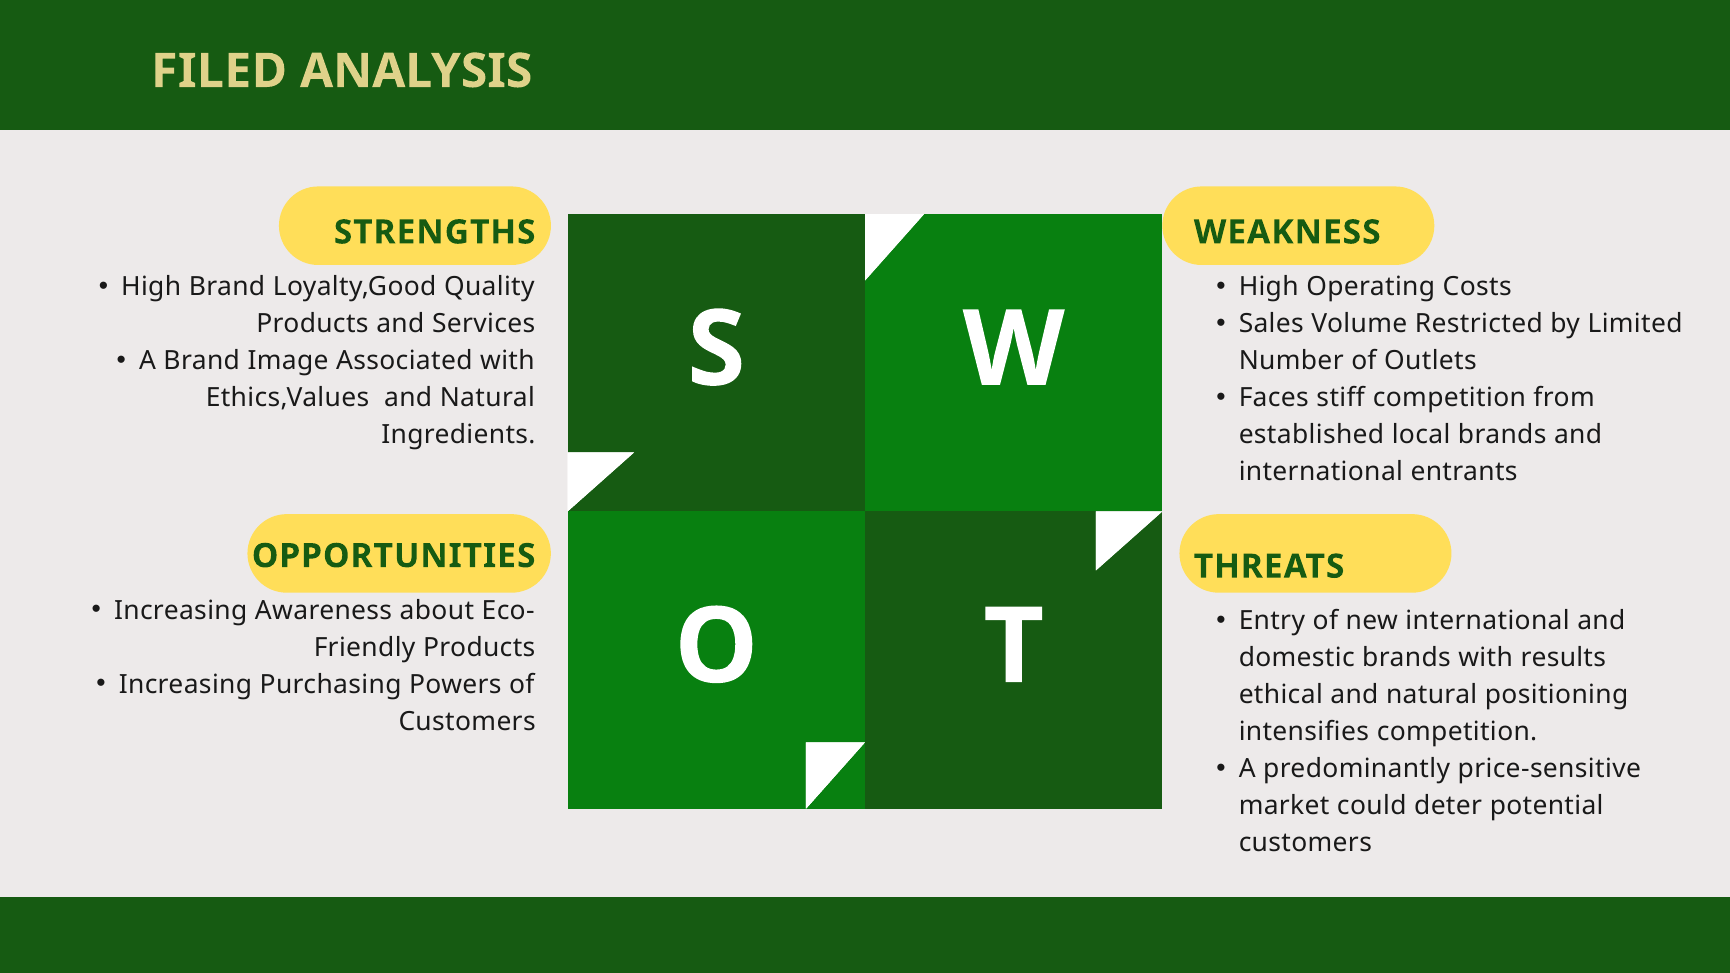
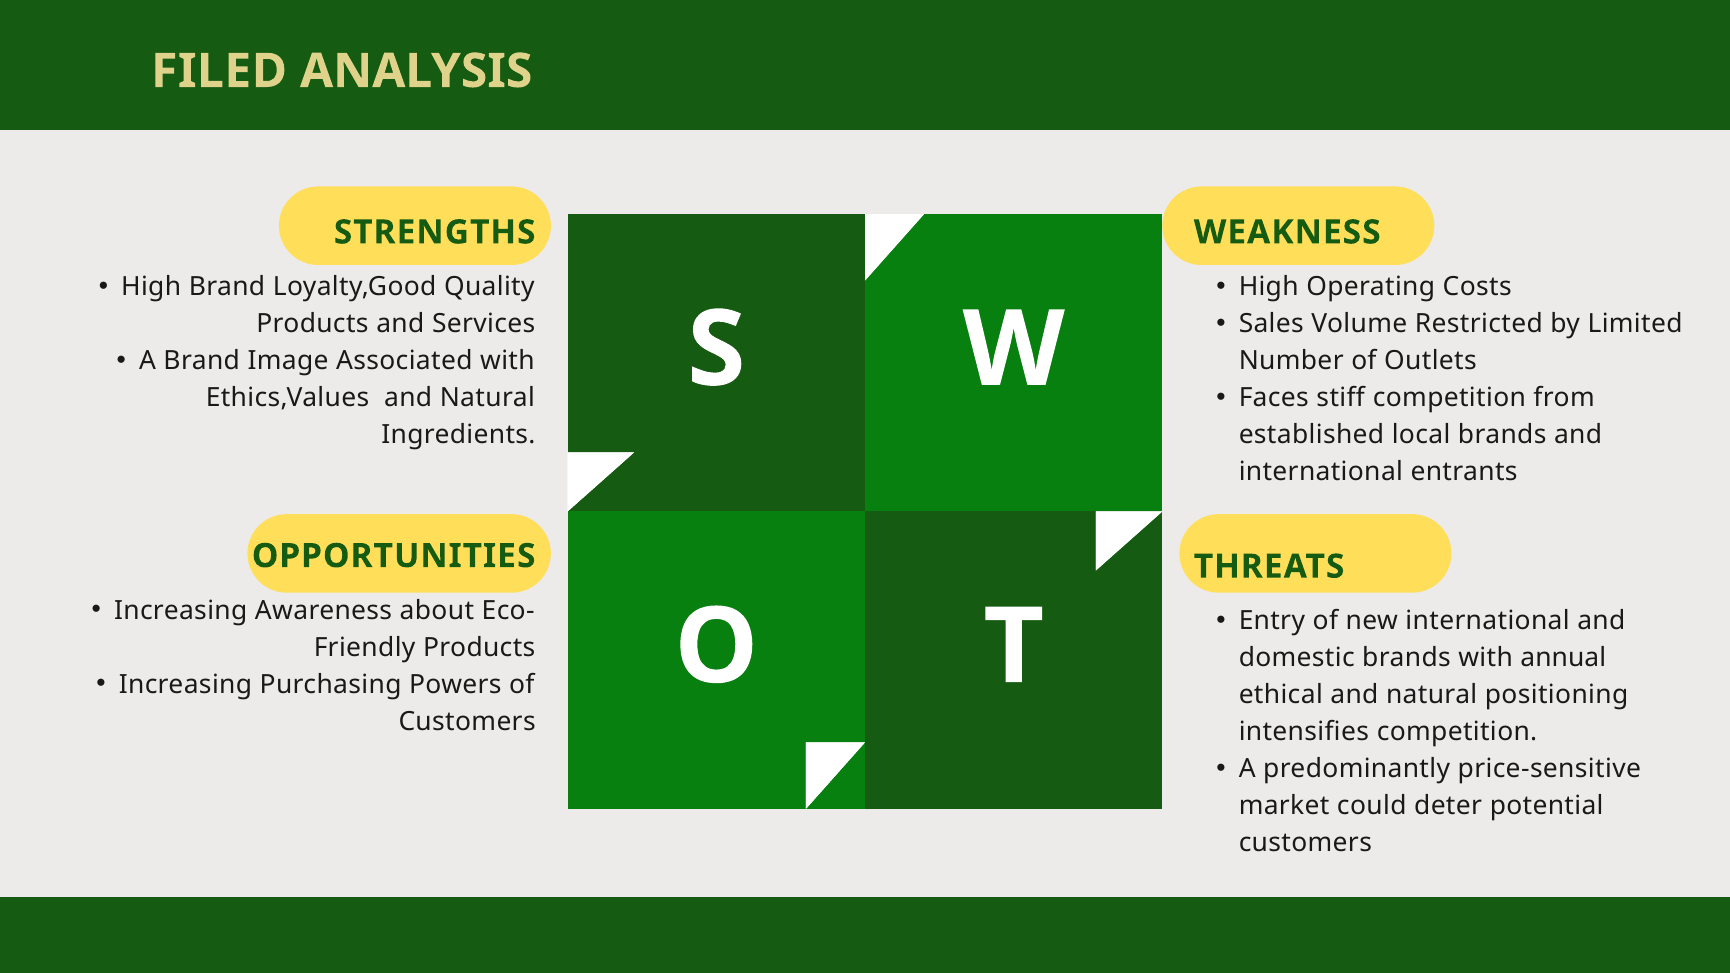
results: results -> annual
